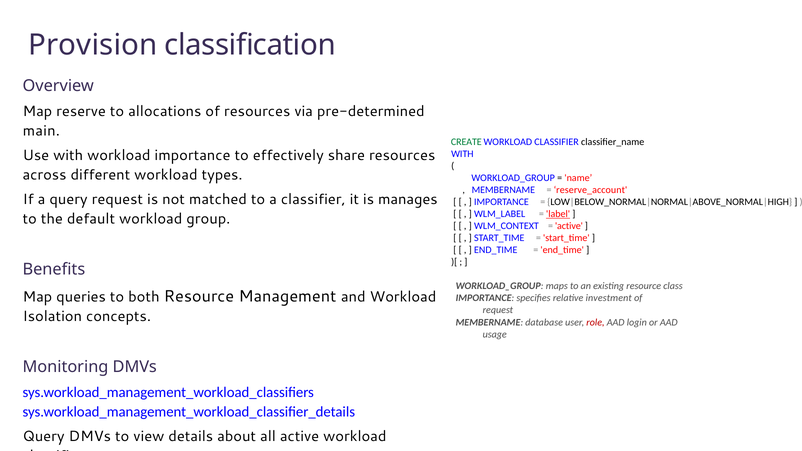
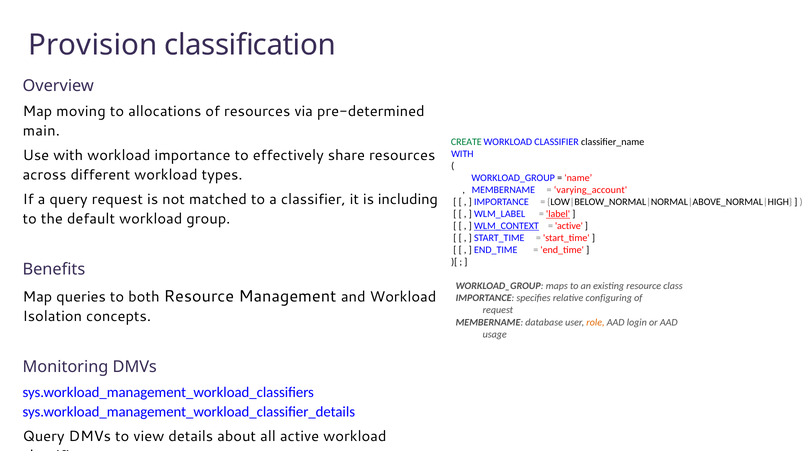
reserve: reserve -> moving
reserve_account: reserve_account -> varying_account
manages: manages -> including
WLM_CONTEXT underline: none -> present
investment: investment -> configuring
role colour: red -> orange
